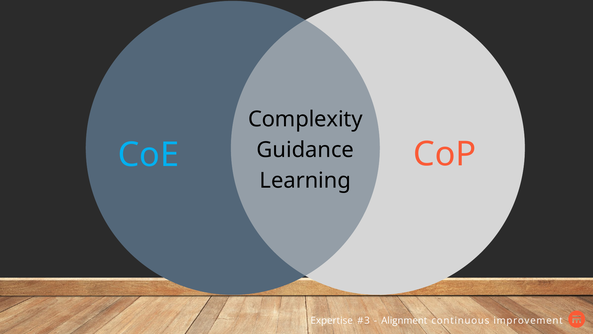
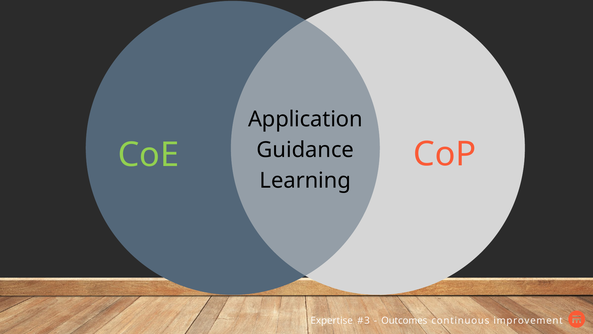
Complexity: Complexity -> Application
CoE colour: light blue -> light green
Alignment: Alignment -> Outcomes
